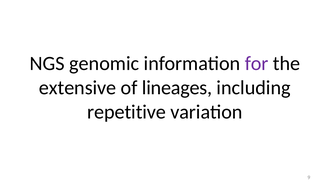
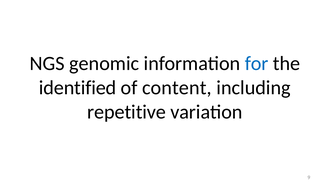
for colour: purple -> blue
extensive: extensive -> identified
lineages: lineages -> content
